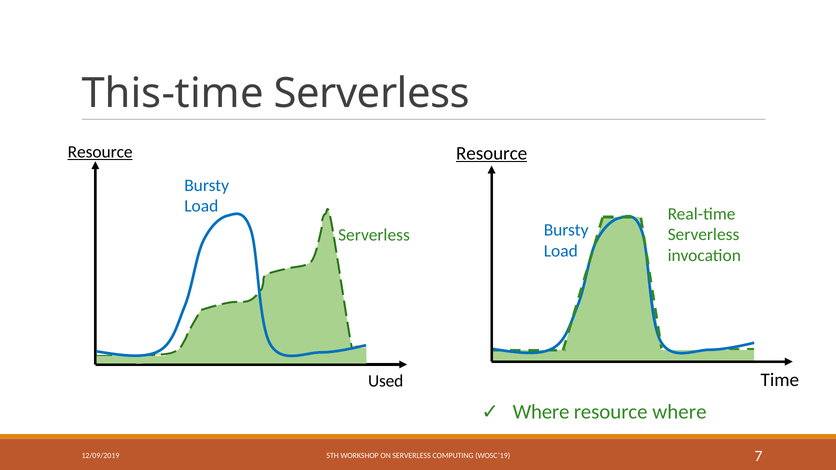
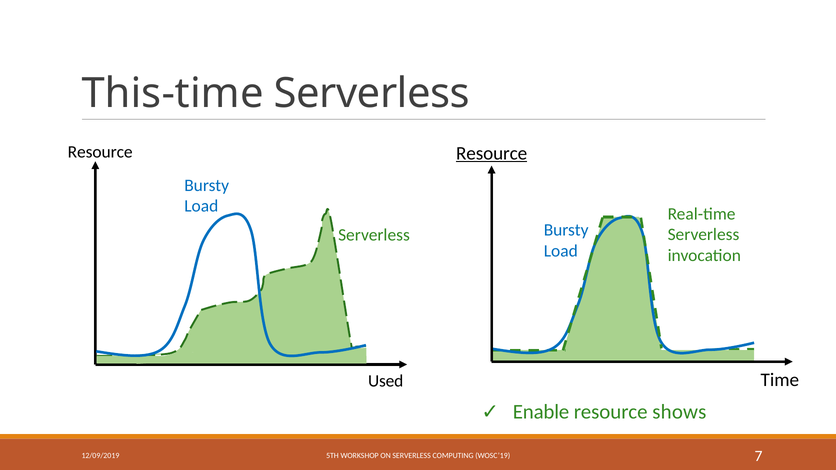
Resource at (100, 152) underline: present -> none
Where at (541, 412): Where -> Enable
resource where: where -> shows
